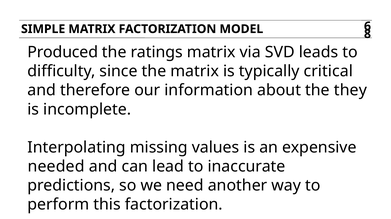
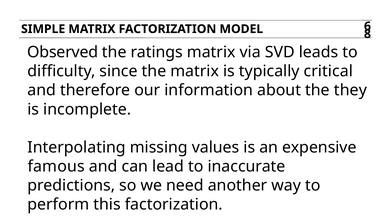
Produced: Produced -> Observed
needed: needed -> famous
